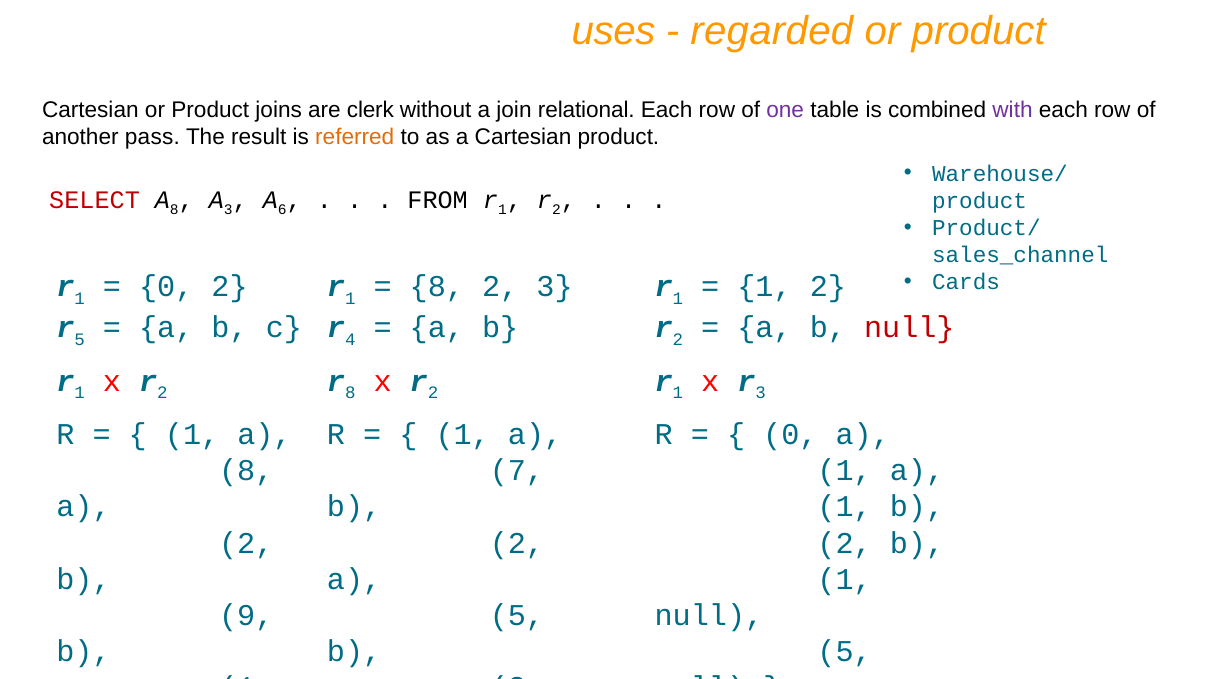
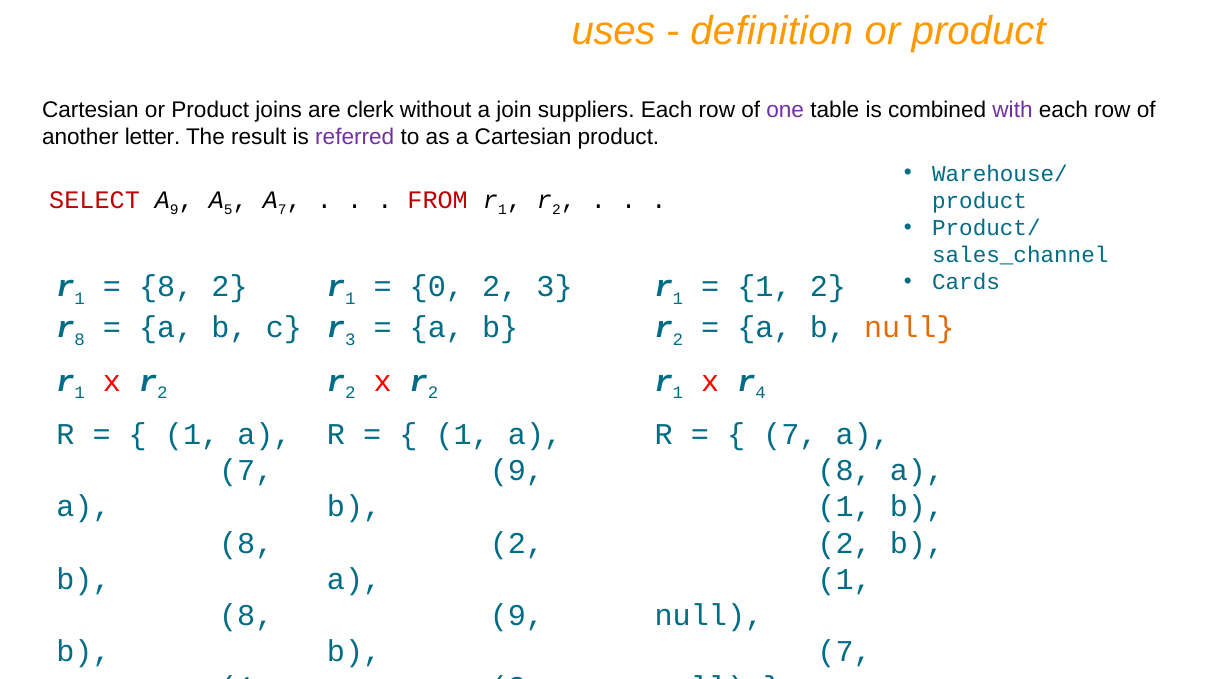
regarded: regarded -> definition
relational: relational -> suppliers
pass: pass -> letter
referred colour: orange -> purple
8 at (174, 210): 8 -> 9
A 3: 3 -> 5
6 at (282, 210): 6 -> 7
FROM colour: black -> red
0 at (166, 286): 0 -> 8
8 at (437, 286): 8 -> 0
r 5: 5 -> 8
r 4: 4 -> 3
null at (909, 328) colour: red -> orange
8 at (350, 393): 8 -> 2
r 3: 3 -> 4
0 at (790, 434): 0 -> 7
8 at (246, 470): 8 -> 7
7 at (517, 470): 7 -> 9
1 at (845, 470): 1 -> 8
2 at (246, 543): 2 -> 8
9 at (246, 615): 9 -> 8
5 at (517, 615): 5 -> 9
5 at (845, 651): 5 -> 7
